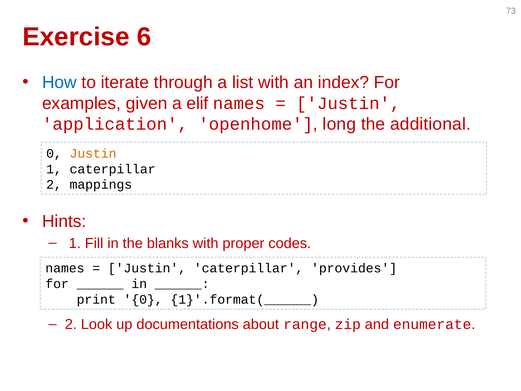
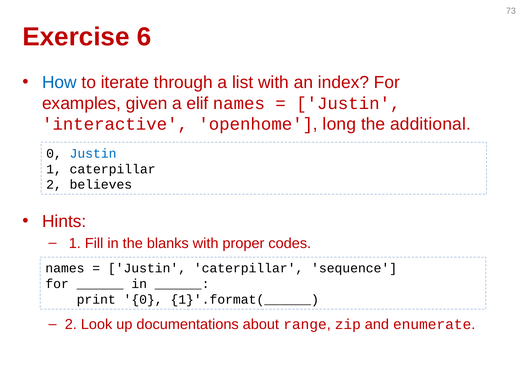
application: application -> interactive
Justin at (93, 153) colour: orange -> blue
mappings: mappings -> believes
provides: provides -> sequence
